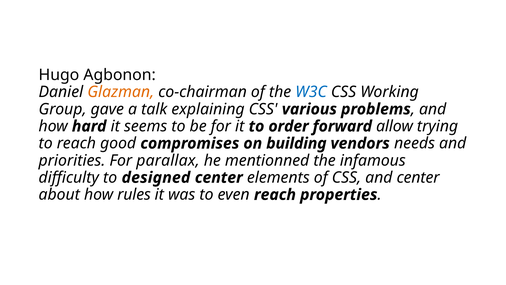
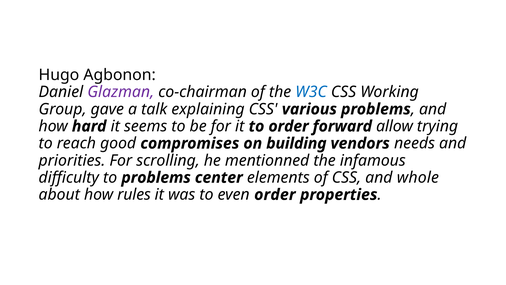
Glazman colour: orange -> purple
parallax: parallax -> scrolling
to designed: designed -> problems
and center: center -> whole
even reach: reach -> order
